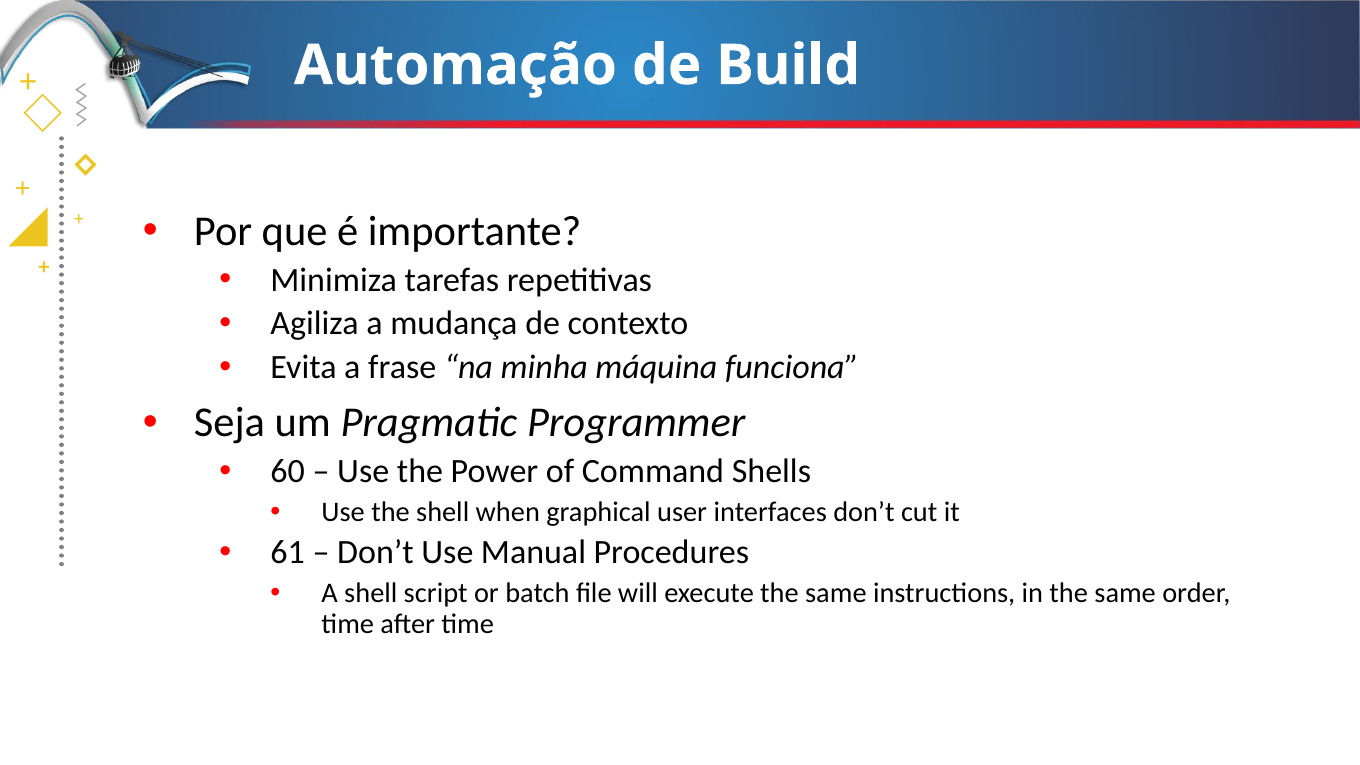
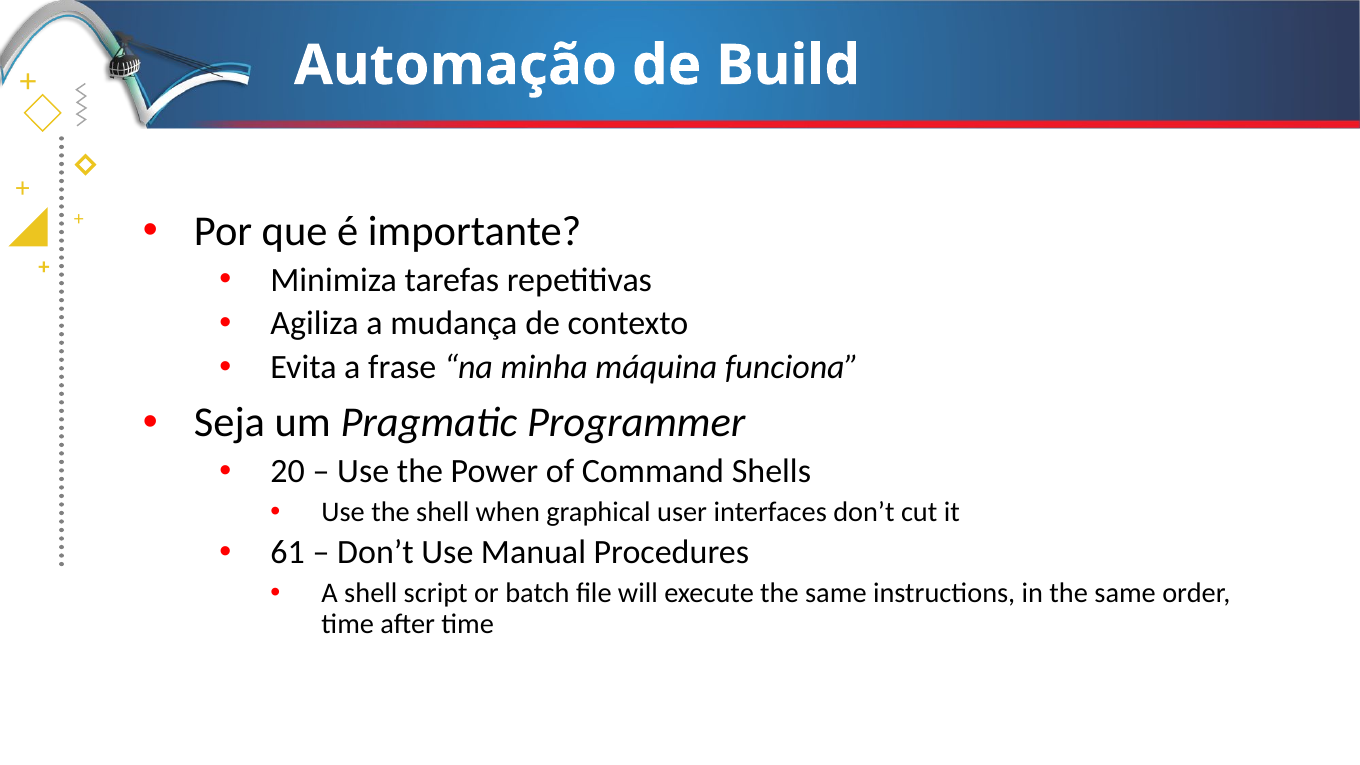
60: 60 -> 20
